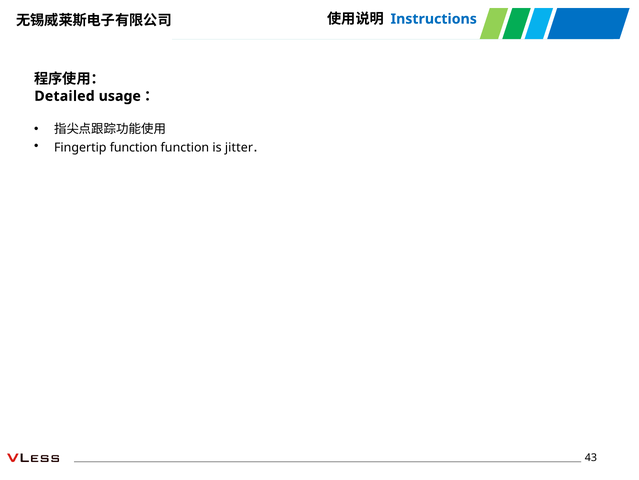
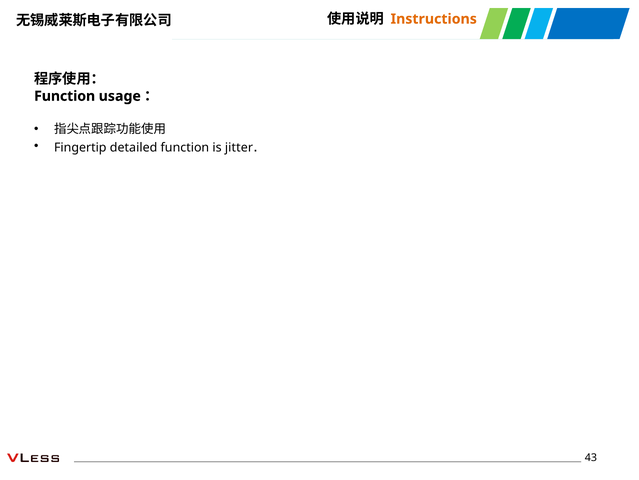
Instructions colour: blue -> orange
Detailed at (65, 96): Detailed -> Function
Fingertip function: function -> detailed
